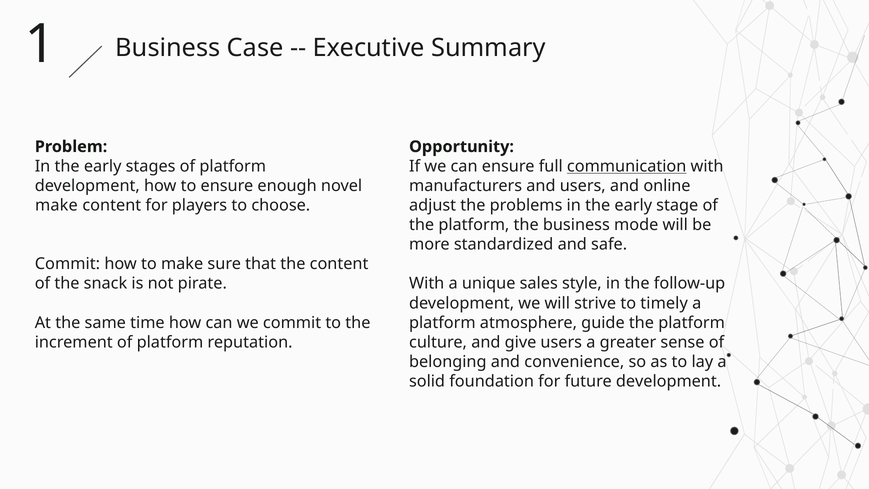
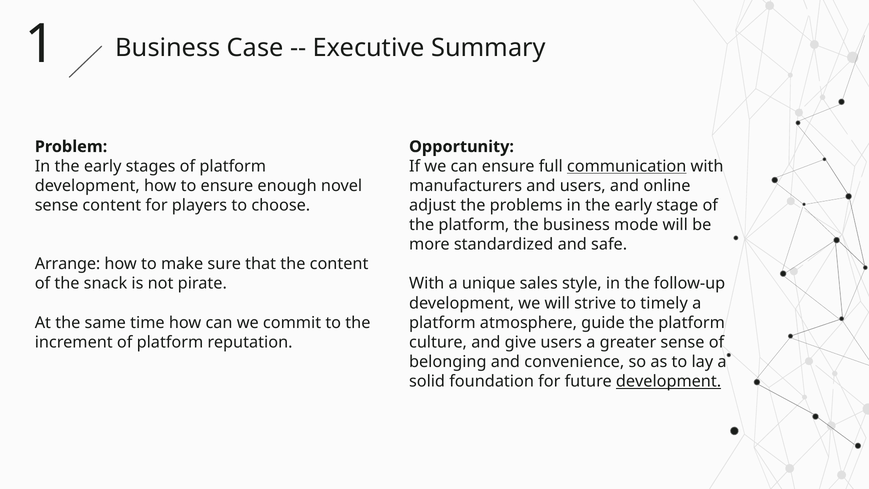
make at (56, 205): make -> sense
Commit at (67, 264): Commit -> Arrange
development at (669, 381) underline: none -> present
